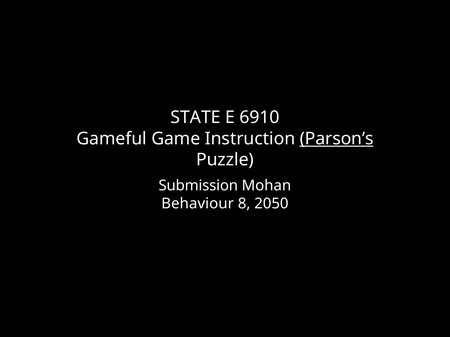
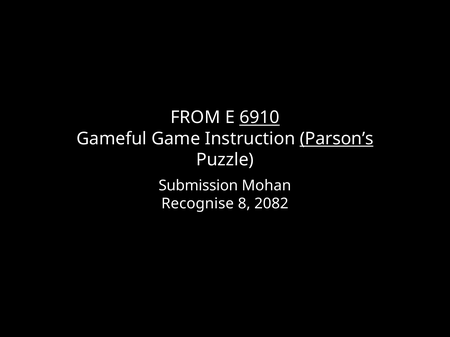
STATE: STATE -> FROM
6910 underline: none -> present
Behaviour: Behaviour -> Recognise
2050: 2050 -> 2082
